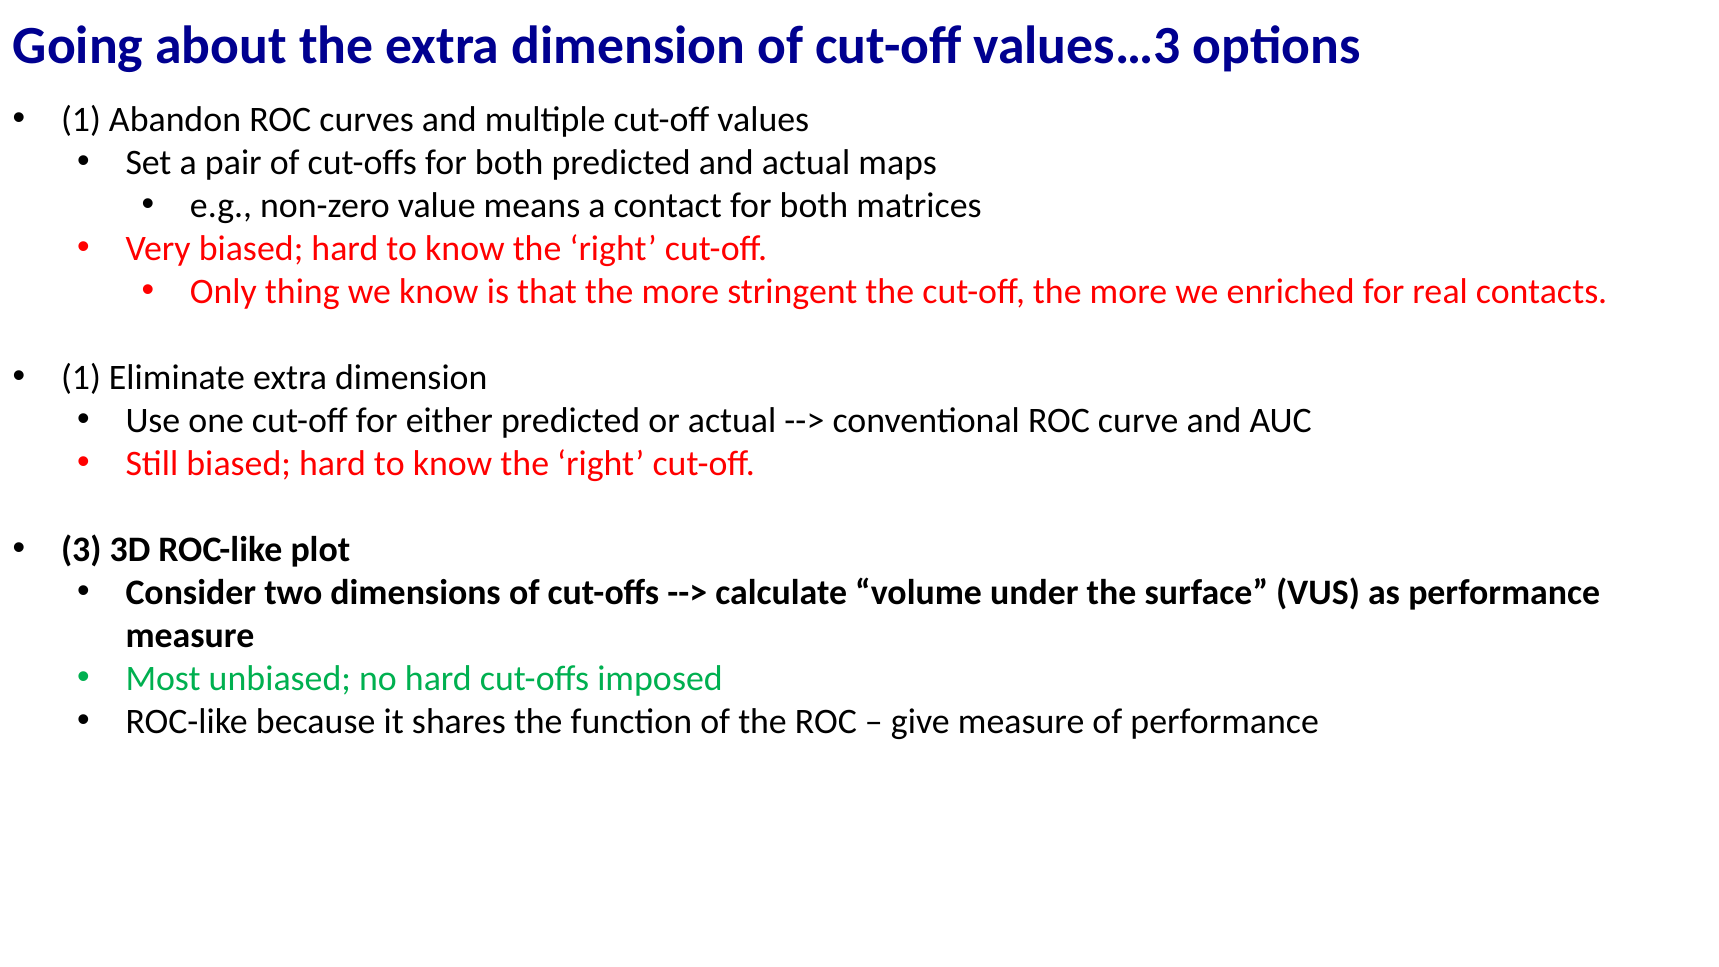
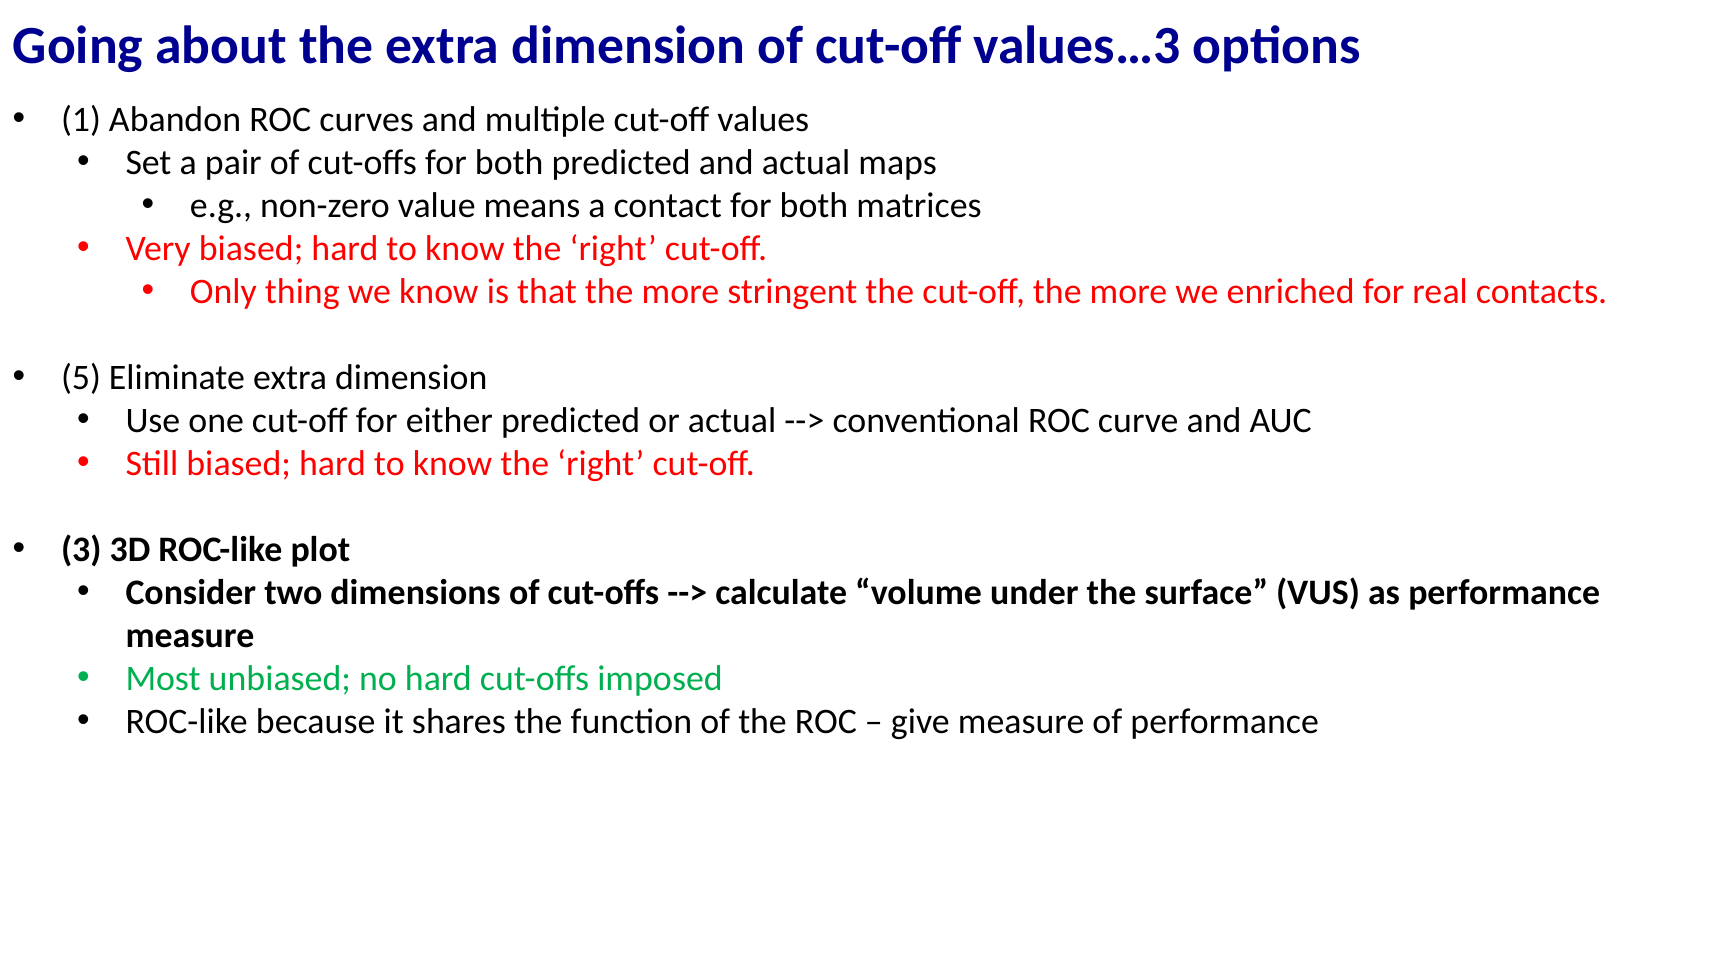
1 at (81, 378): 1 -> 5
